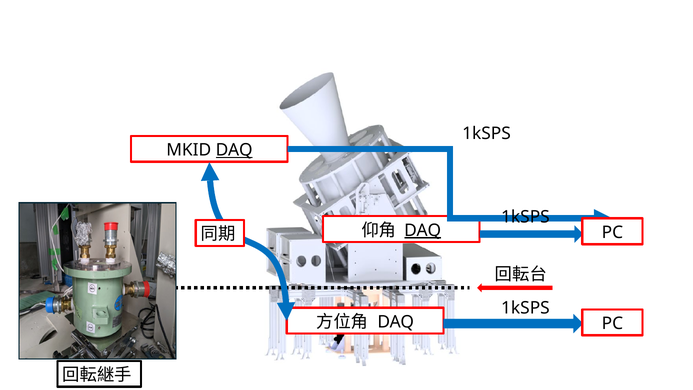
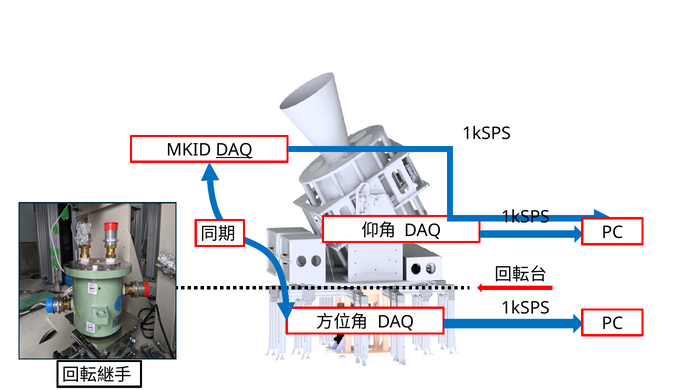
DAQ at (423, 230) underline: present -> none
